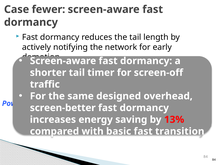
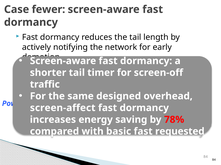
screen-better: screen-better -> screen-affect
13%: 13% -> 78%
transition: transition -> requested
